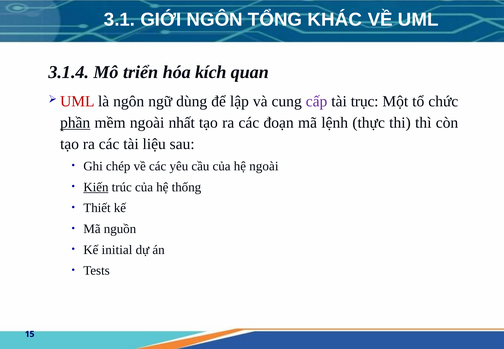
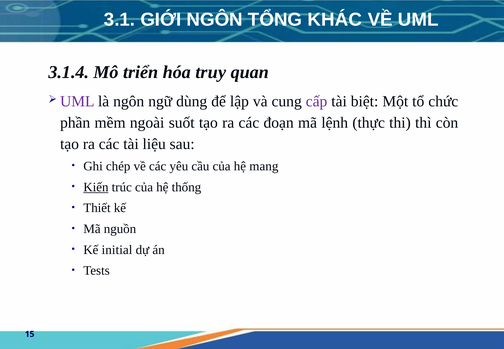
kích: kích -> truy
UML at (77, 101) colour: red -> purple
trục: trục -> biệt
phần underline: present -> none
nhất: nhất -> suốt
hệ ngoài: ngoài -> mang
